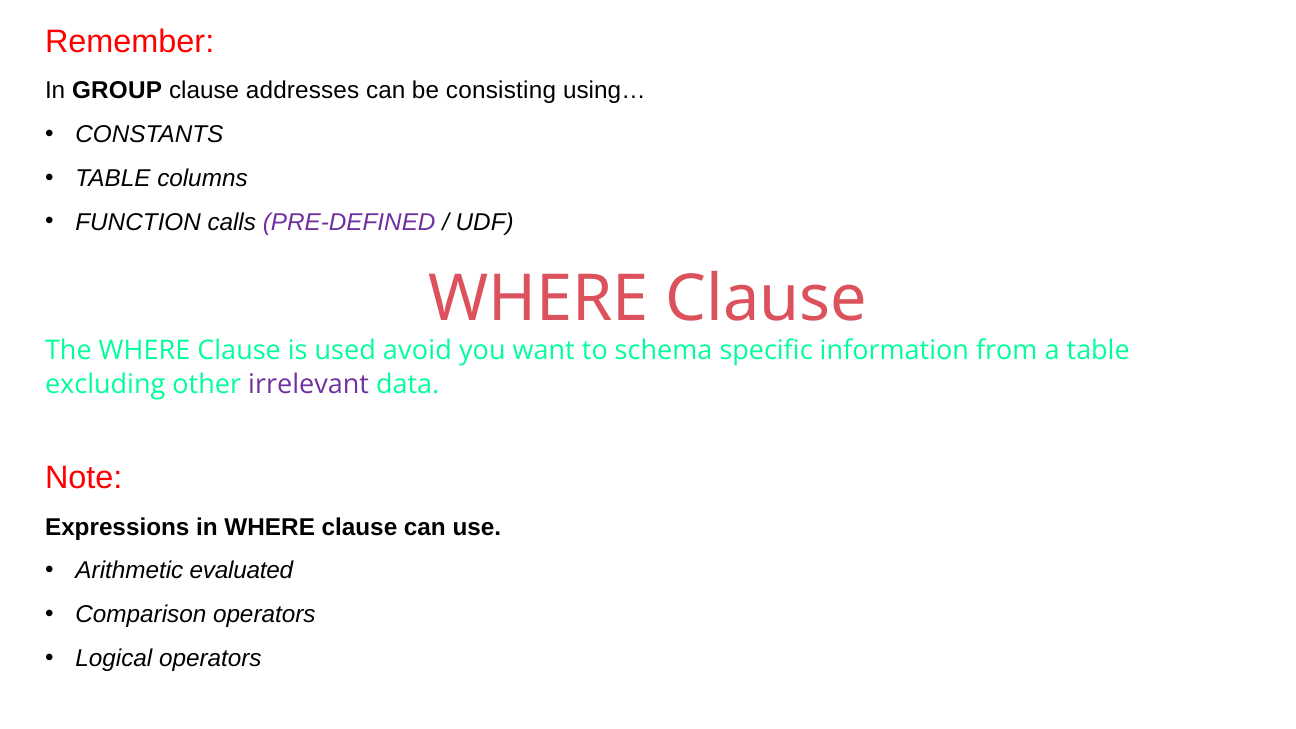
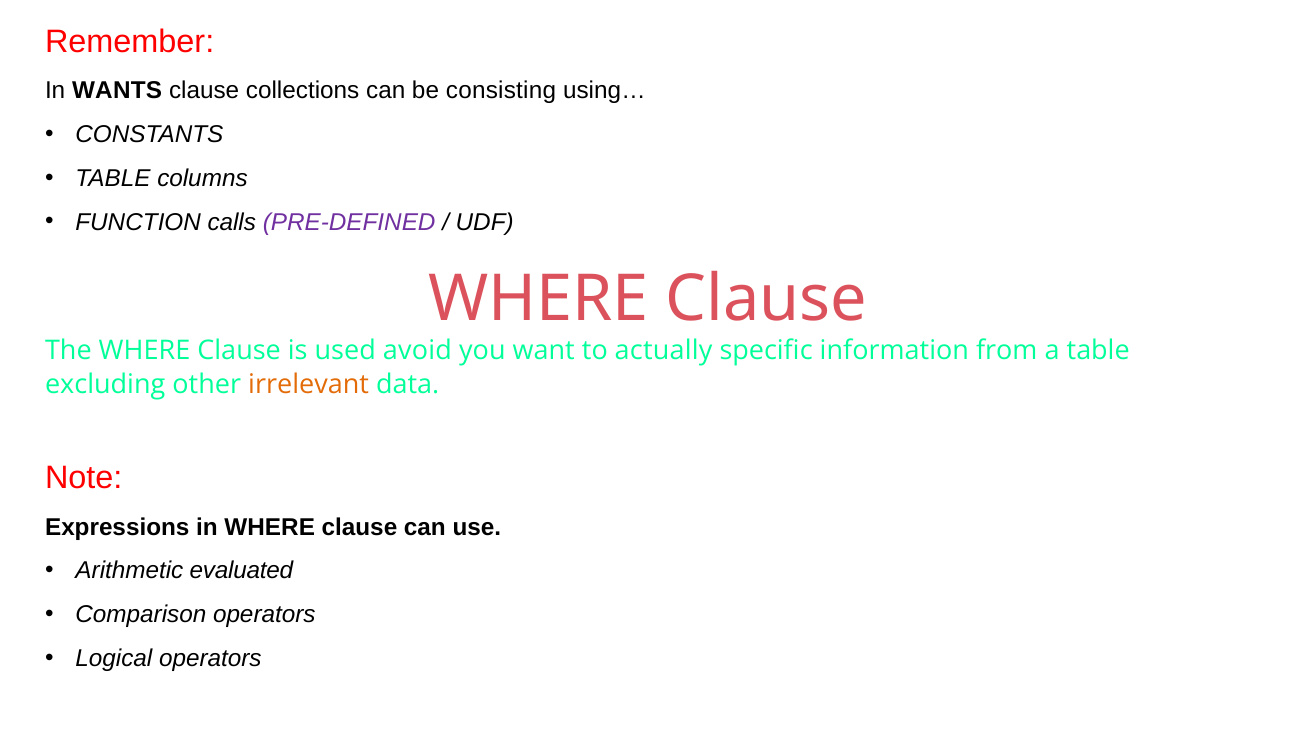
GROUP: GROUP -> WANTS
addresses: addresses -> collections
schema: schema -> actually
irrelevant colour: purple -> orange
